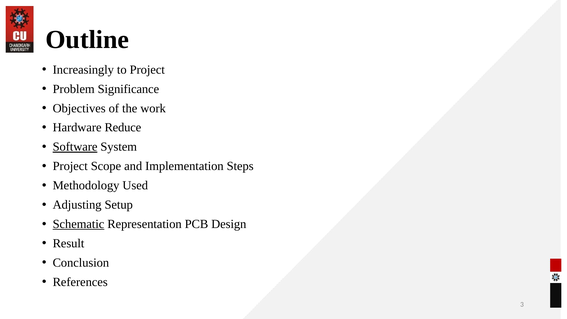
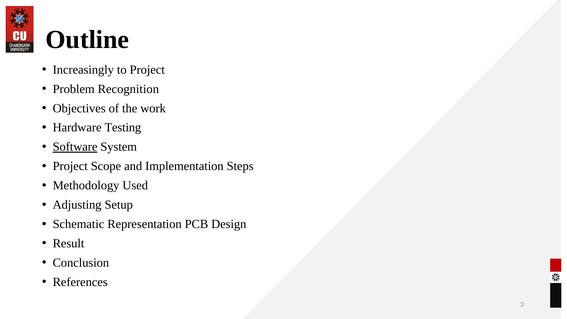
Significance: Significance -> Recognition
Reduce: Reduce -> Testing
Schematic underline: present -> none
